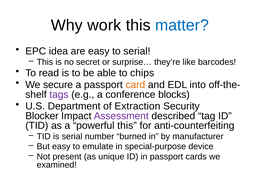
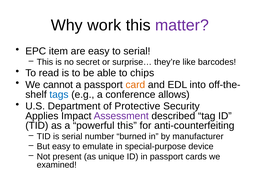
matter colour: blue -> purple
idea: idea -> item
secure: secure -> cannot
tags colour: purple -> blue
blocks: blocks -> allows
Extraction: Extraction -> Protective
Blocker: Blocker -> Applies
